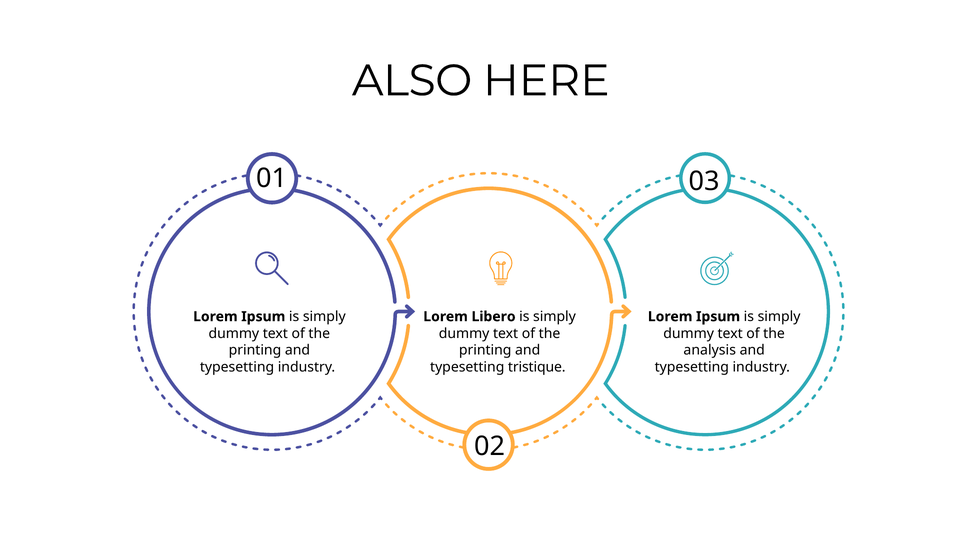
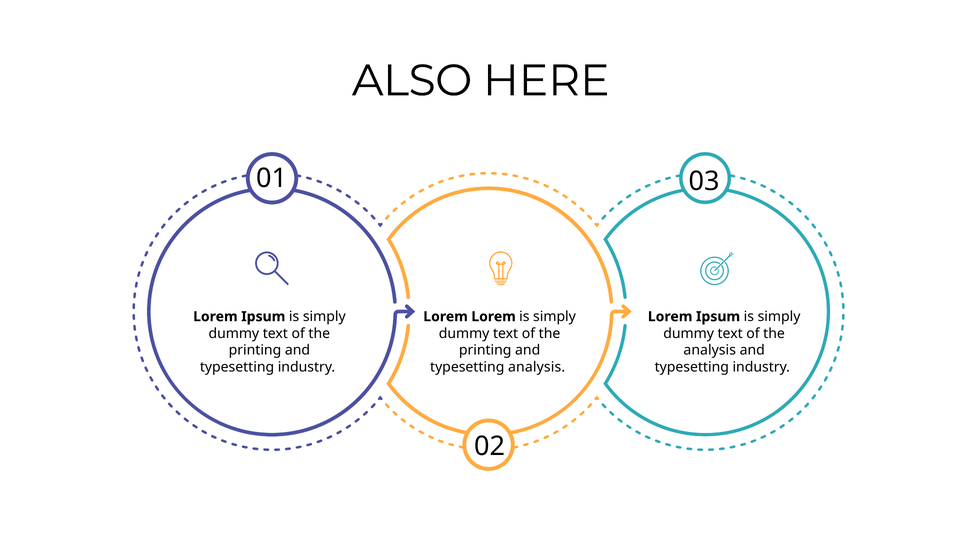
Lorem Libero: Libero -> Lorem
typesetting tristique: tristique -> analysis
